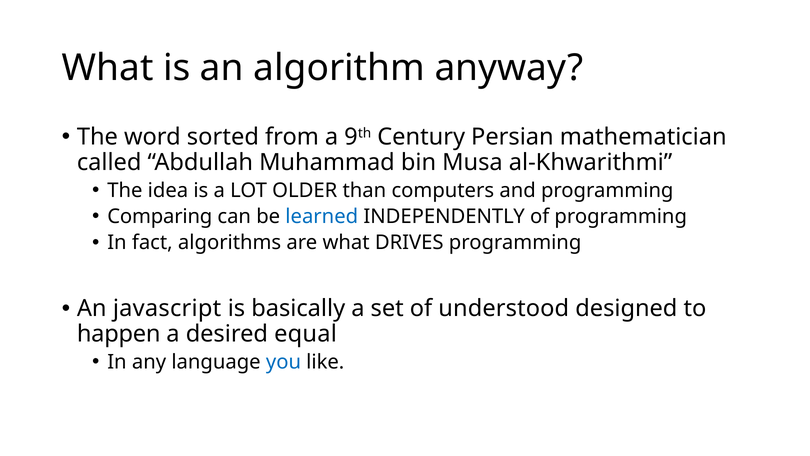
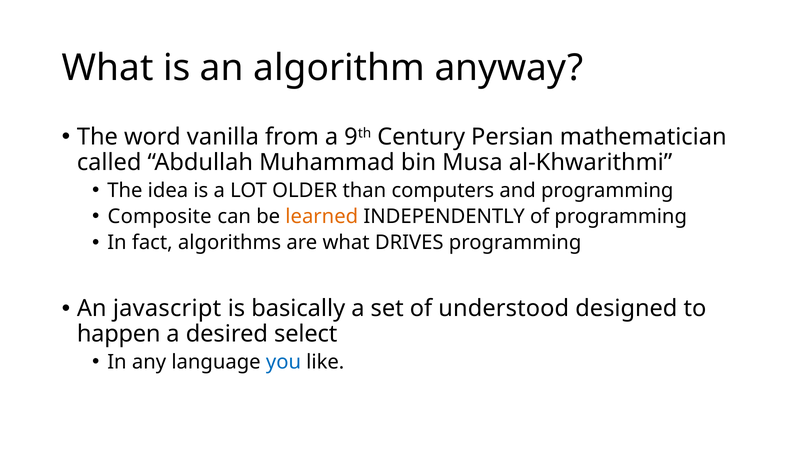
sorted: sorted -> vanilla
Comparing: Comparing -> Composite
learned colour: blue -> orange
equal: equal -> select
